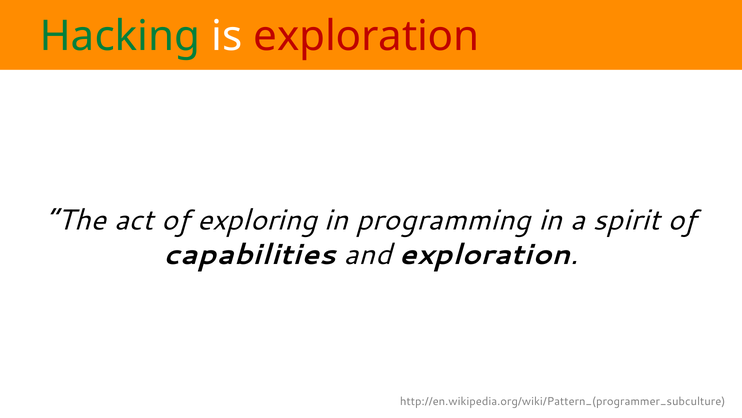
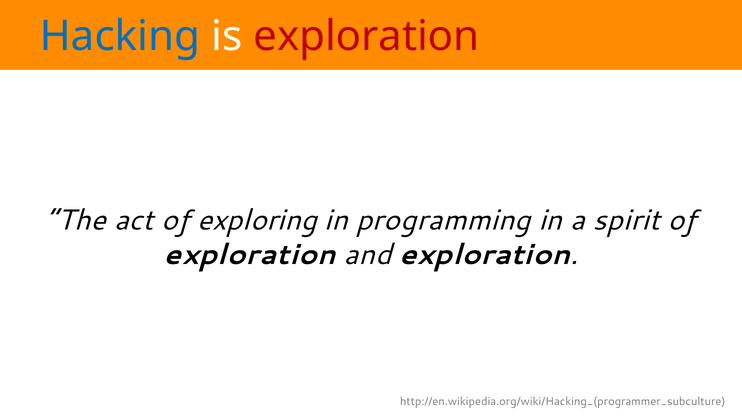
Hacking colour: green -> blue
capabilities at (250, 254): capabilities -> exploration
http://en.wikipedia.org/wiki/Pattern_(programmer_subculture: http://en.wikipedia.org/wiki/Pattern_(programmer_subculture -> http://en.wikipedia.org/wiki/Hacking_(programmer_subculture
